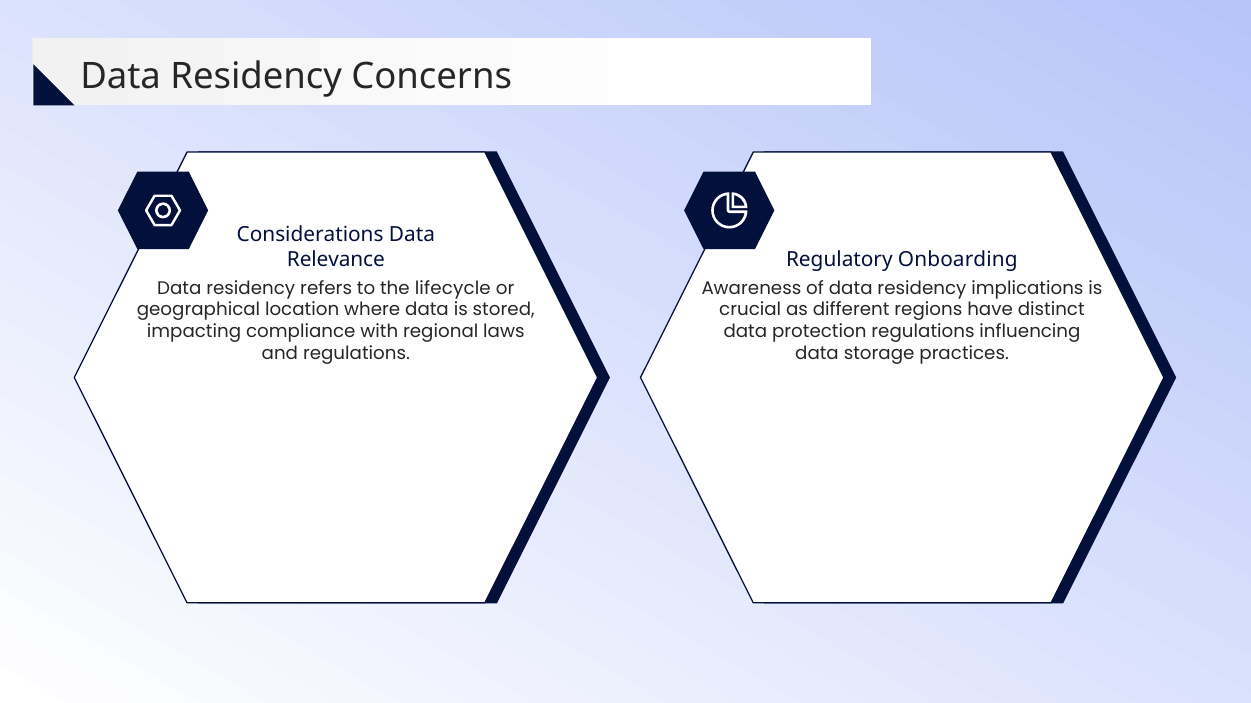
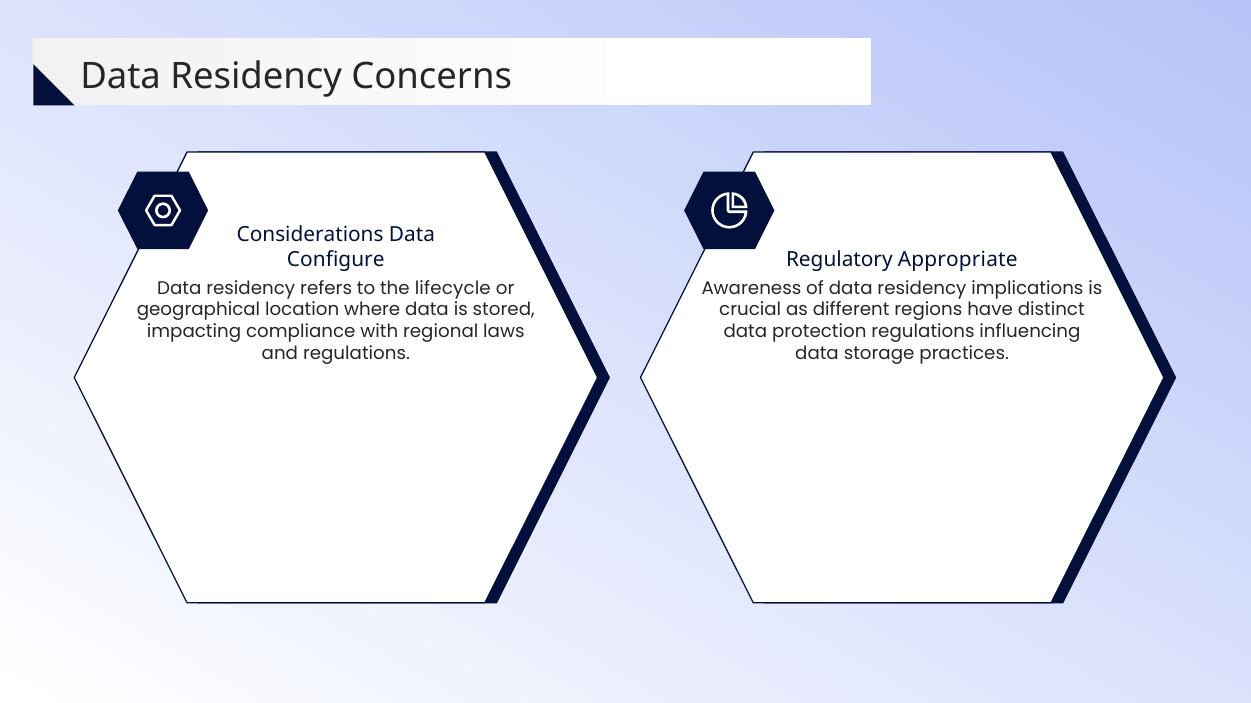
Relevance: Relevance -> Configure
Onboarding: Onboarding -> Appropriate
